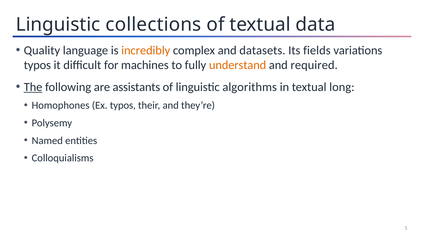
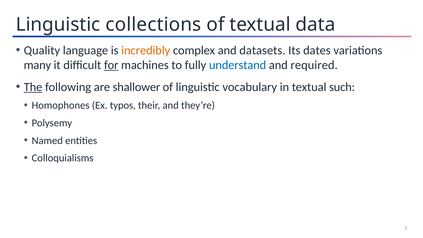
fields: fields -> dates
typos at (37, 65): typos -> many
for underline: none -> present
understand colour: orange -> blue
assistants: assistants -> shallower
algorithms: algorithms -> vocabulary
long: long -> such
